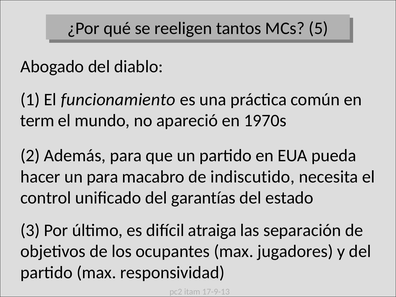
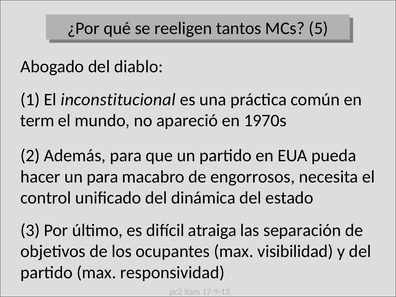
funcionamiento: funcionamiento -> inconstitucional
indiscutido: indiscutido -> engorrosos
garantías: garantías -> dinámica
jugadores: jugadores -> visibilidad
